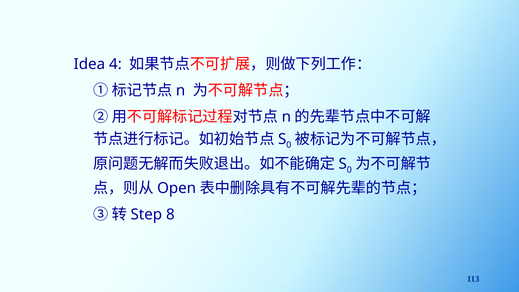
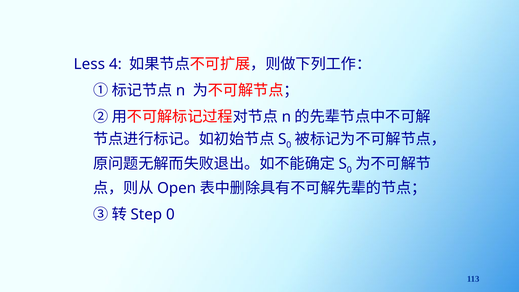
Idea: Idea -> Less
Step 8: 8 -> 0
